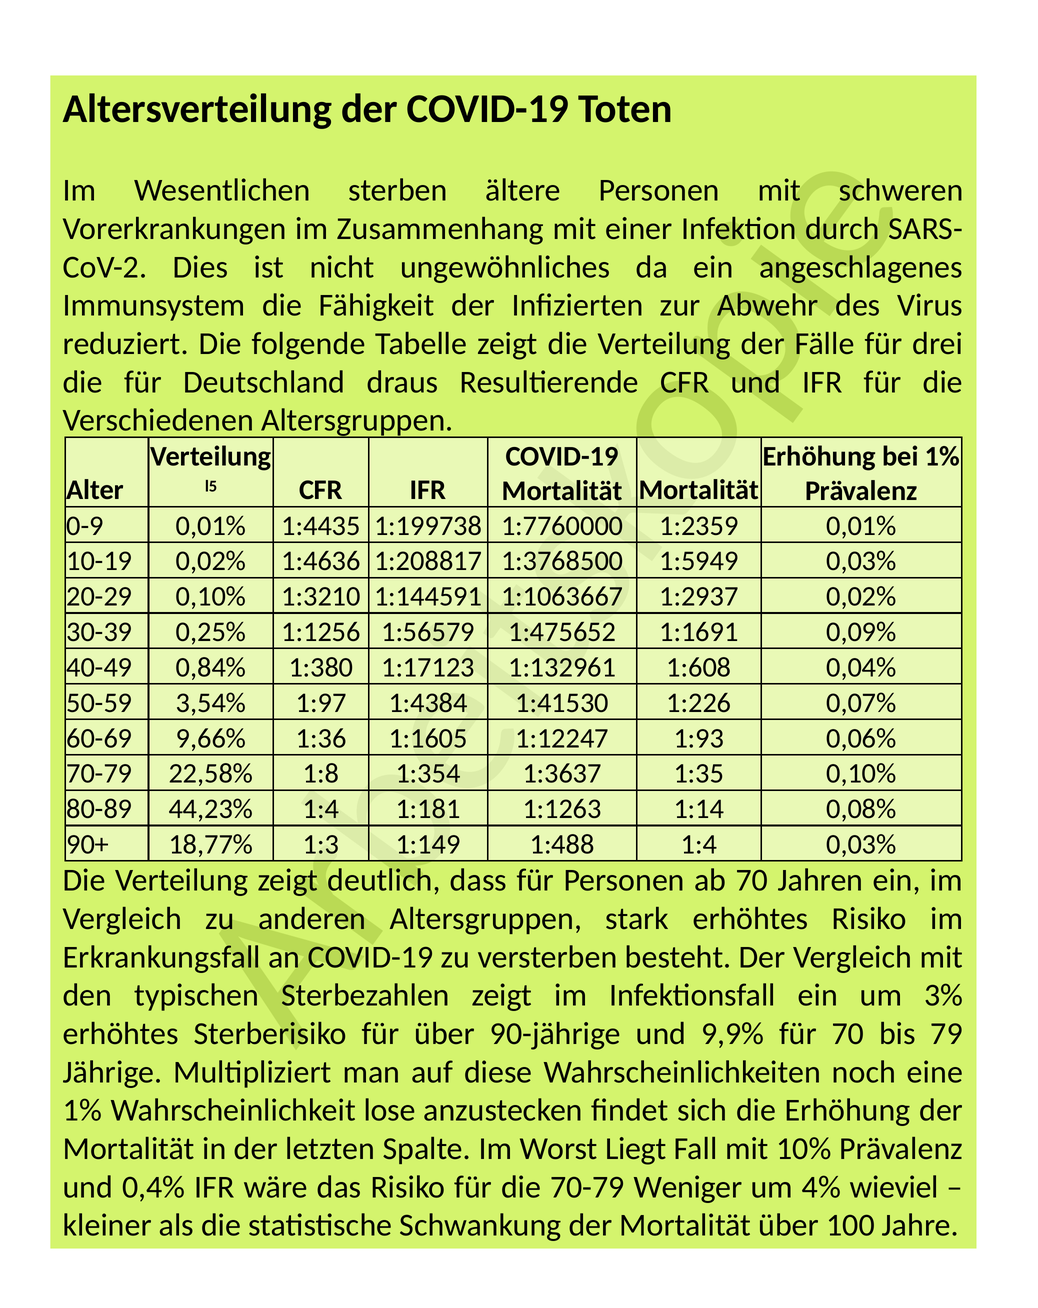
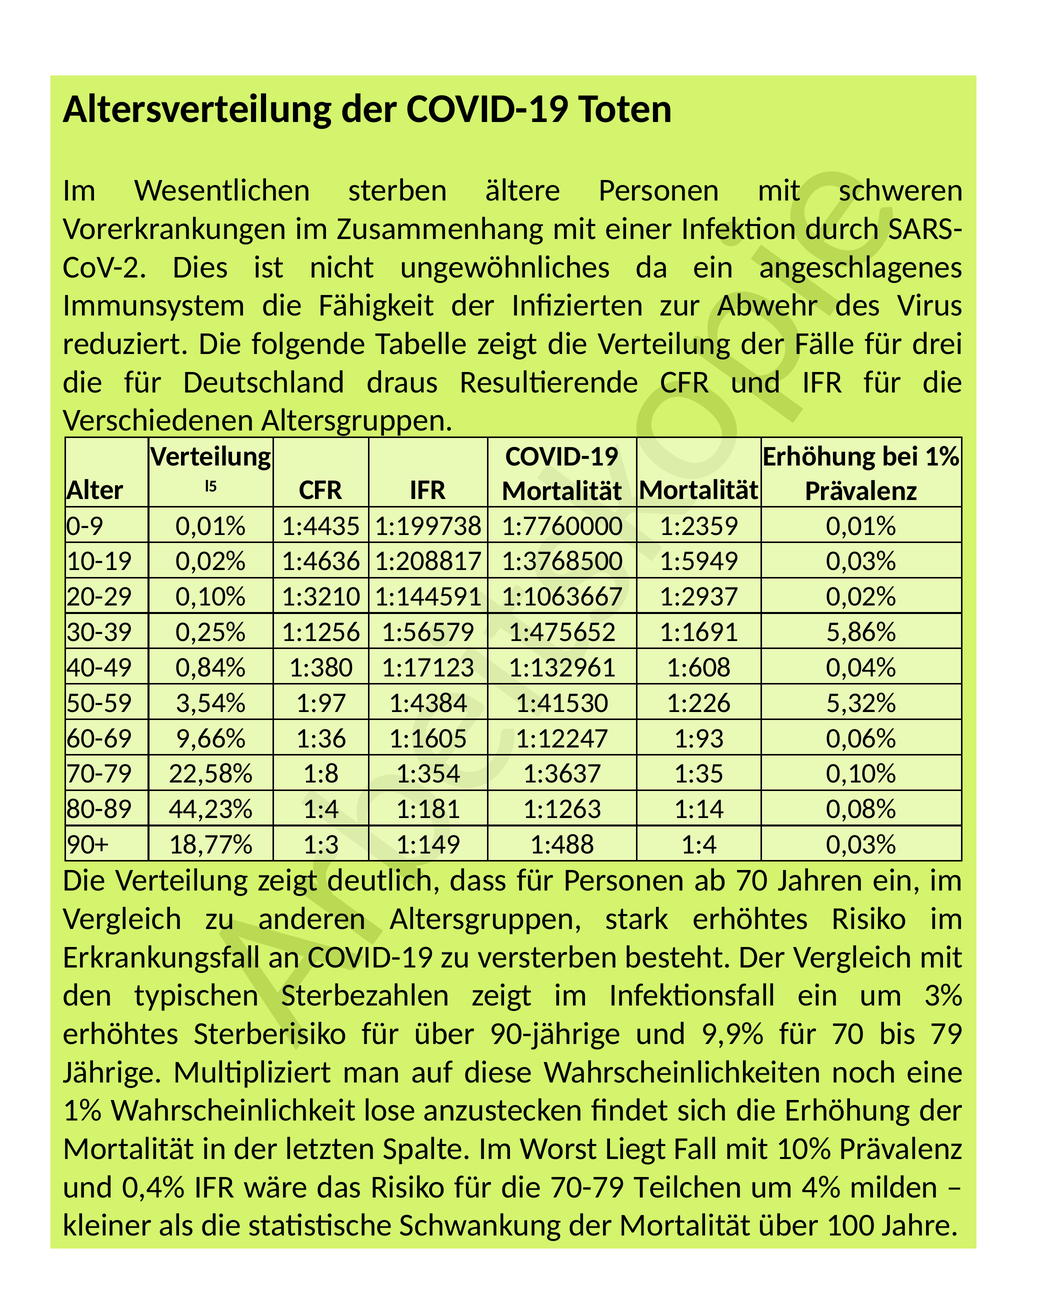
0,09%: 0,09% -> 5,86%
0,07%: 0,07% -> 5,32%
Weniger: Weniger -> Teilchen
wieviel: wieviel -> milden
